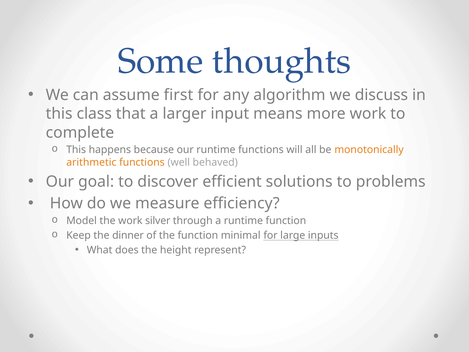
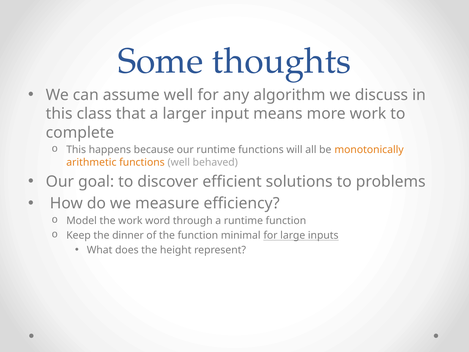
assume first: first -> well
silver: silver -> word
